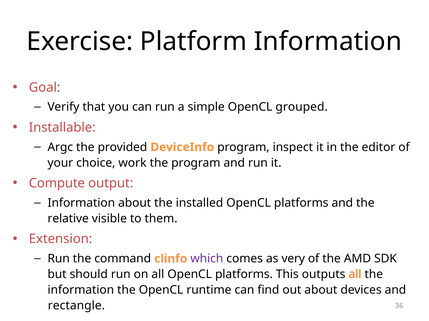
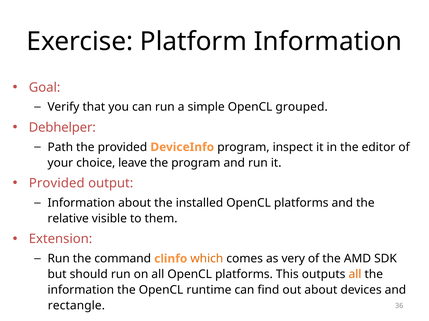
Installable: Installable -> Debhelper
Argc: Argc -> Path
work: work -> leave
Compute at (57, 184): Compute -> Provided
which colour: purple -> orange
